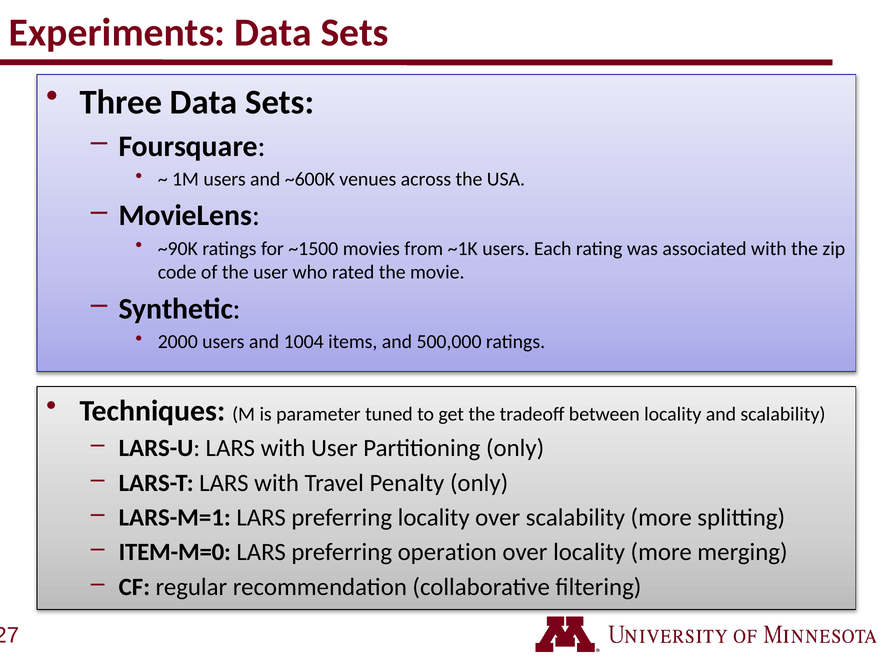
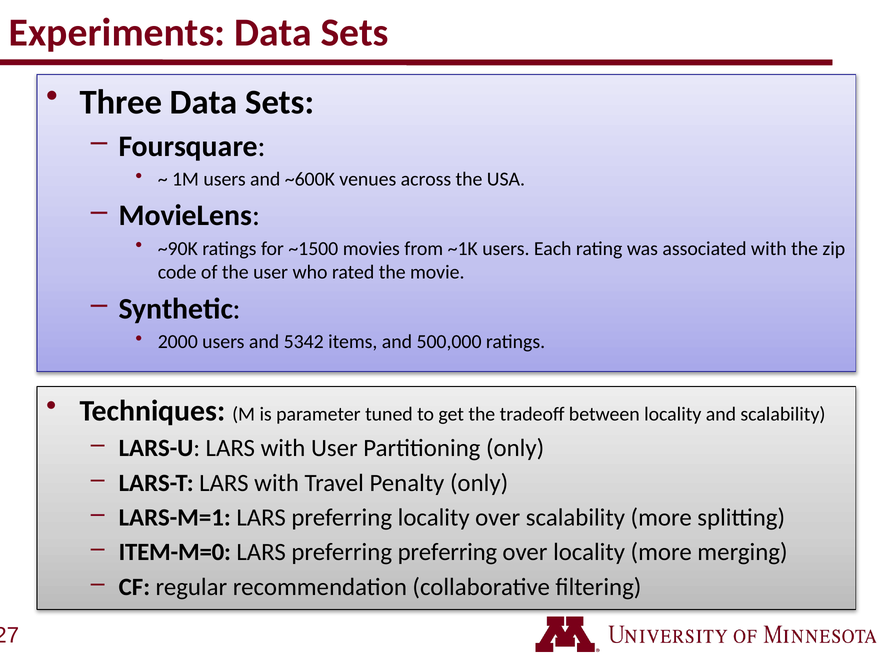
1004: 1004 -> 5342
preferring operation: operation -> preferring
